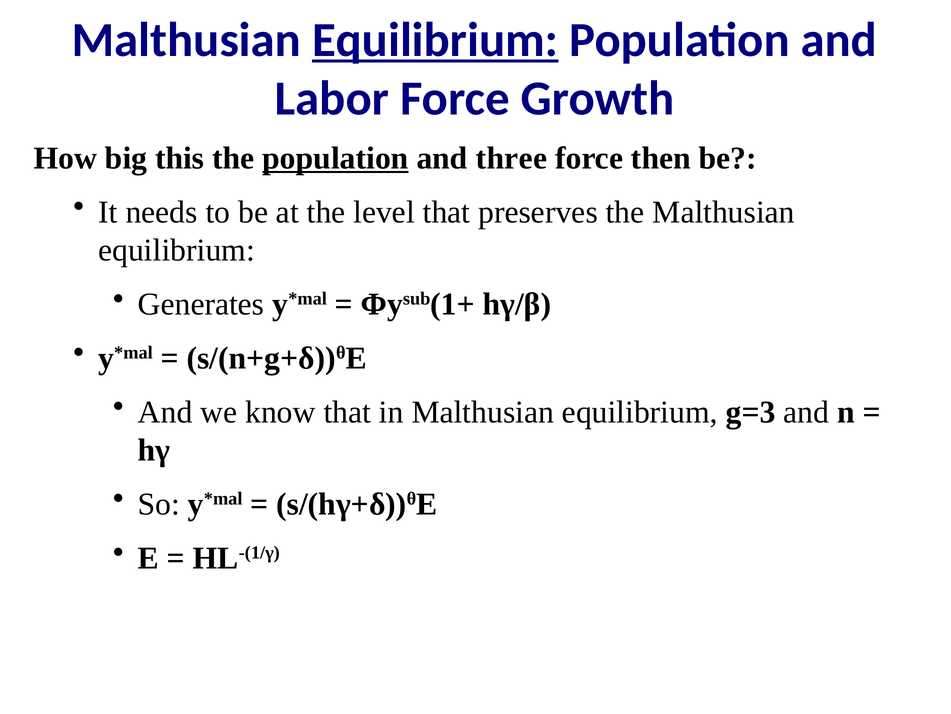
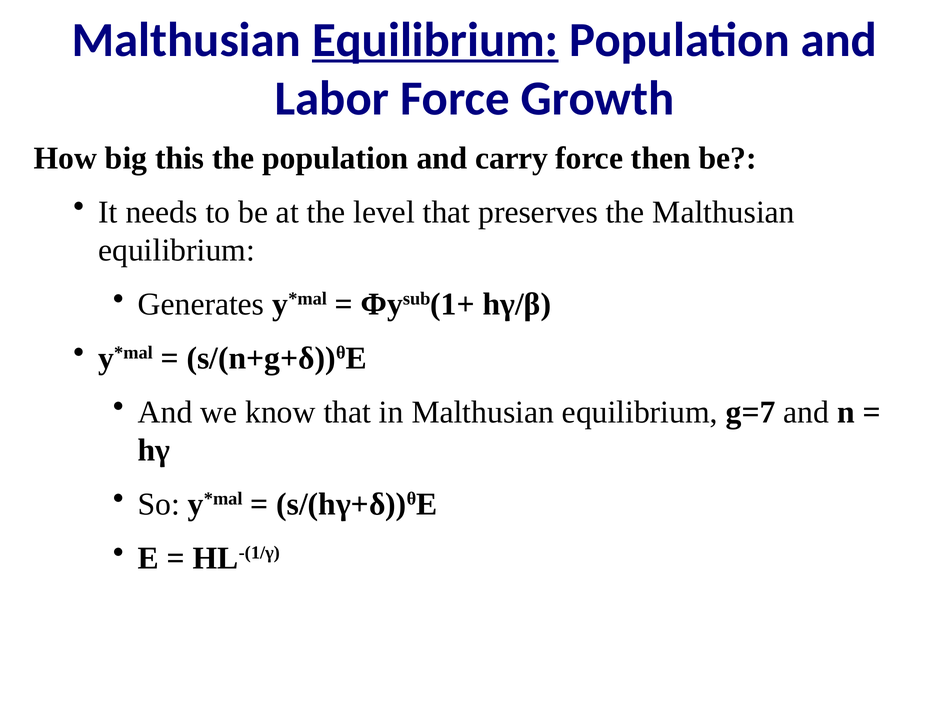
population at (335, 158) underline: present -> none
three: three -> carry
g=3: g=3 -> g=7
